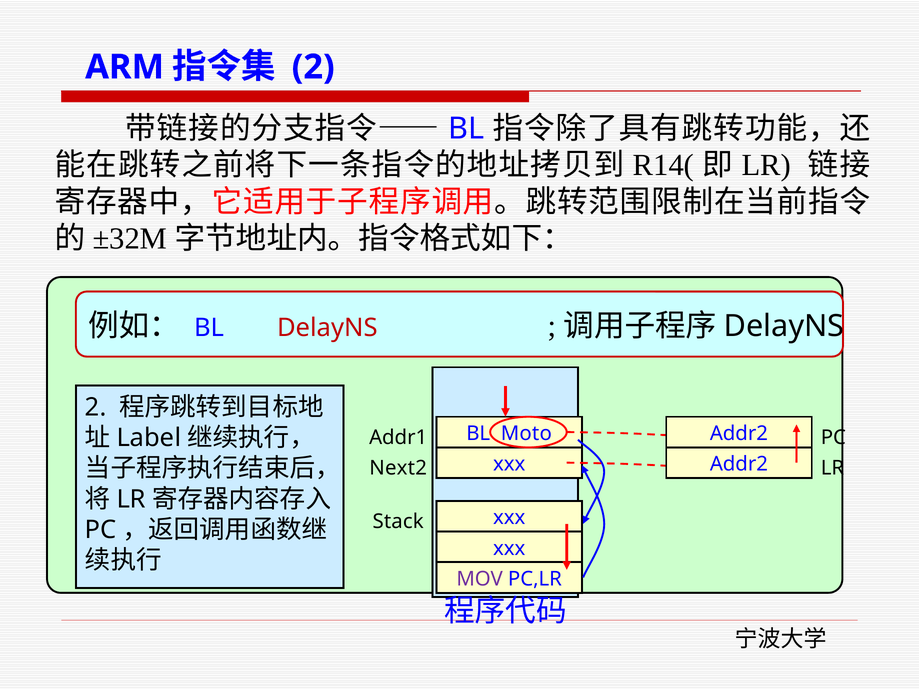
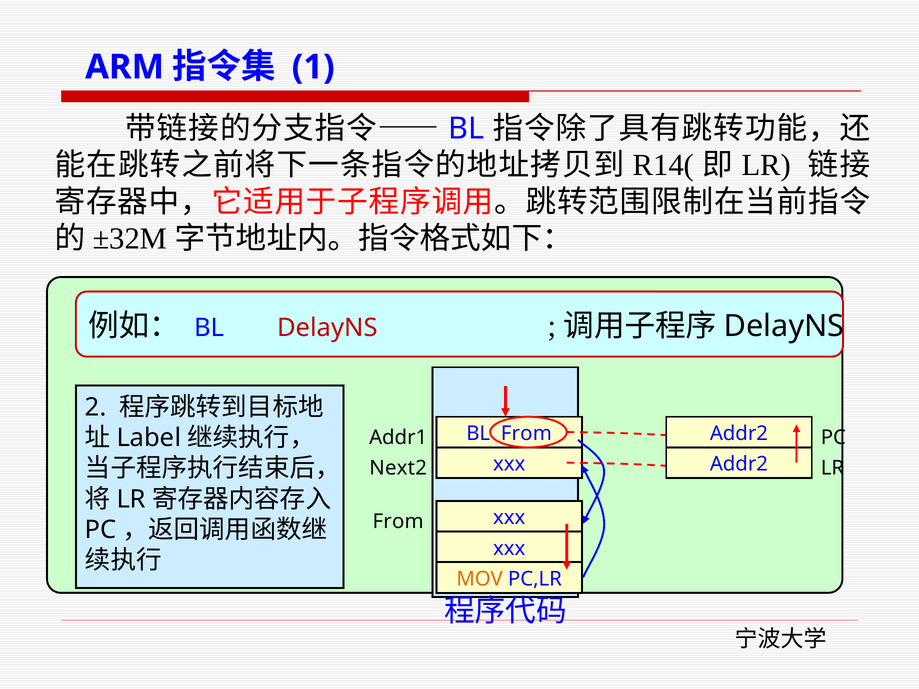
2 at (313, 67): 2 -> 1
BL Moto: Moto -> From
Stack at (398, 522): Stack -> From
MOV colour: purple -> orange
